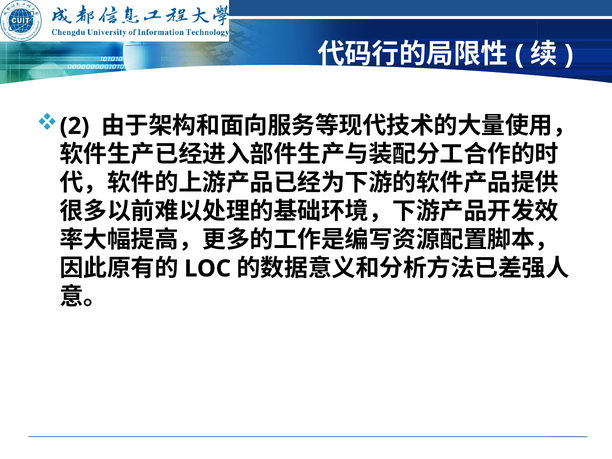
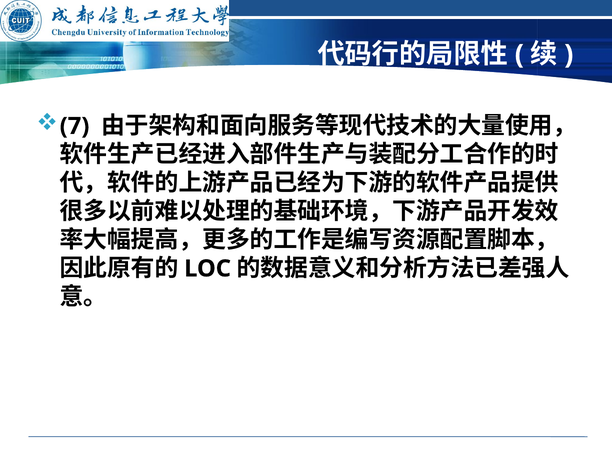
2: 2 -> 7
